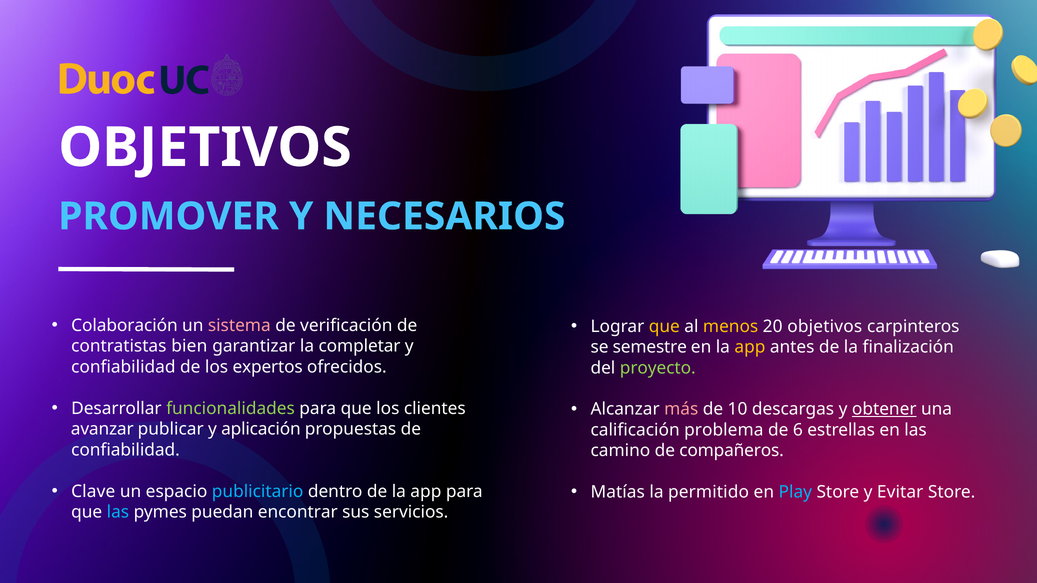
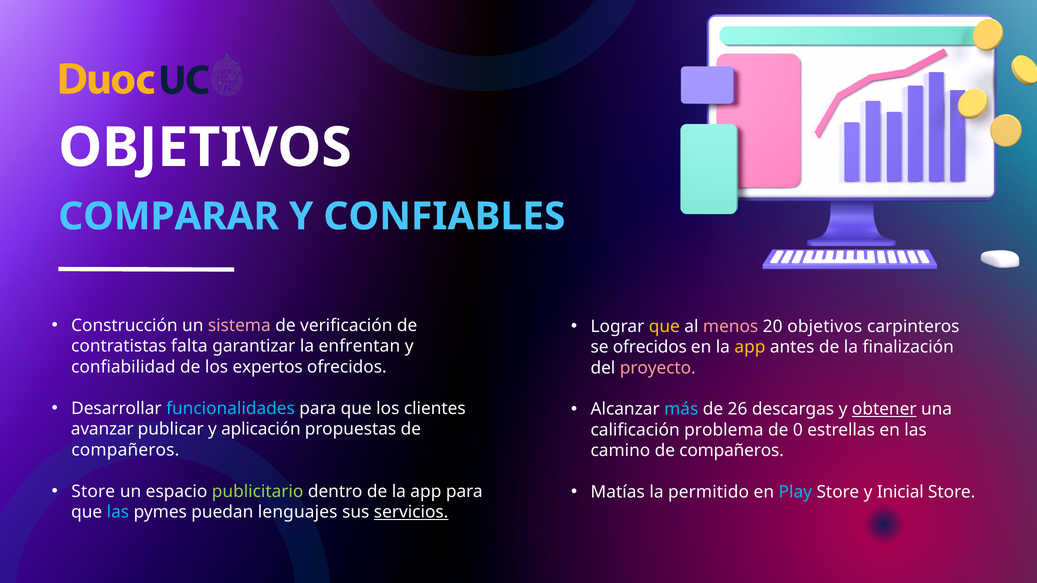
PROMOVER: PROMOVER -> COMPARAR
NECESARIOS: NECESARIOS -> CONFIABLES
Colaboración: Colaboración -> Construcción
menos colour: yellow -> pink
bien: bien -> falta
completar: completar -> enfrentan
se semestre: semestre -> ofrecidos
proyecto colour: light green -> pink
funcionalidades colour: light green -> light blue
más colour: pink -> light blue
10: 10 -> 26
6: 6 -> 0
confiabilidad at (125, 450): confiabilidad -> compañeros
Clave at (93, 492): Clave -> Store
publicitario colour: light blue -> light green
Evitar: Evitar -> Inicial
encontrar: encontrar -> lenguajes
servicios underline: none -> present
